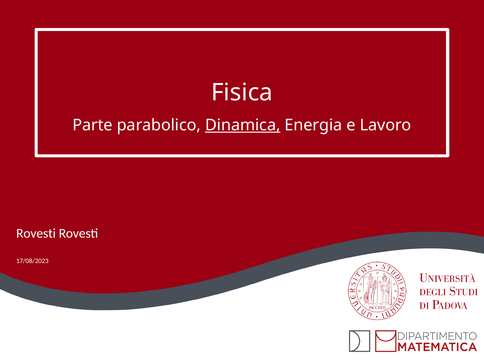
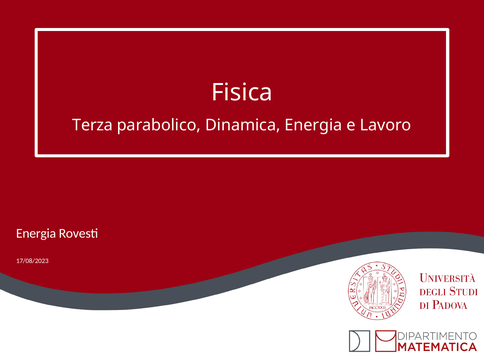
Parte: Parte -> Terza
Dinamica underline: present -> none
Rovesti at (36, 233): Rovesti -> Energia
